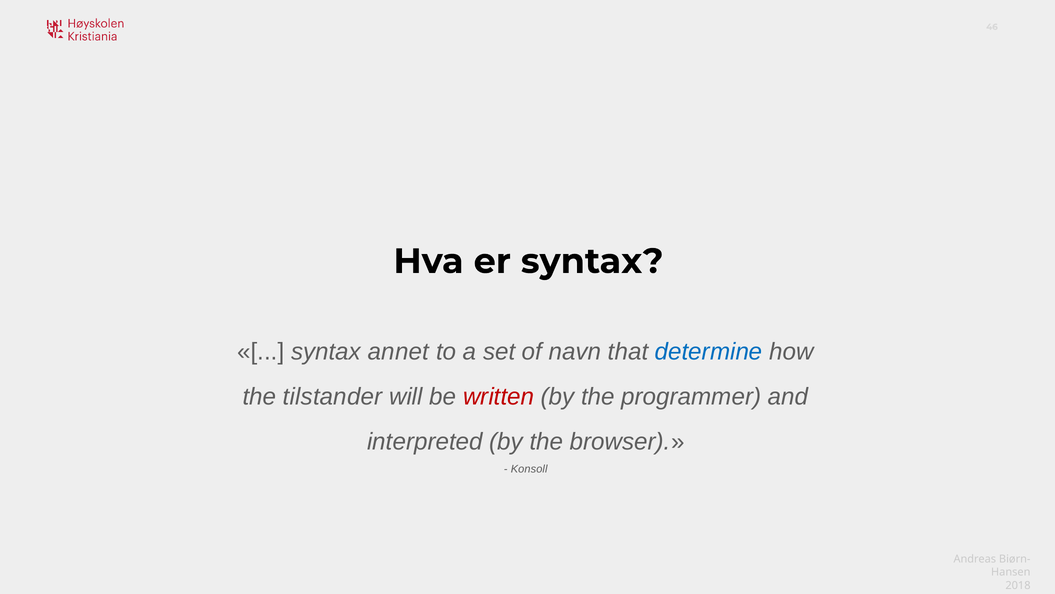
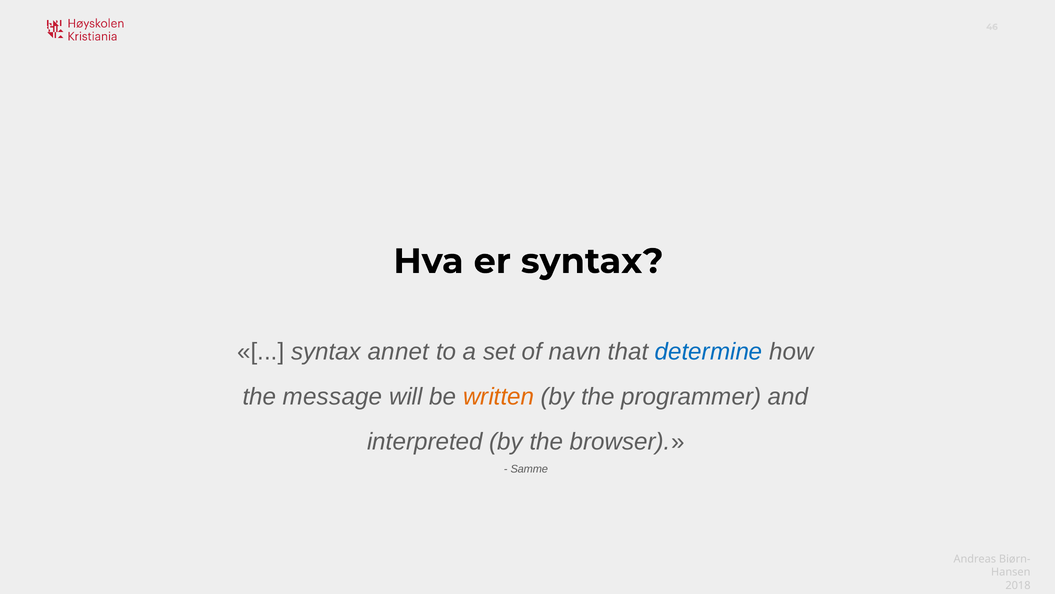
tilstander: tilstander -> message
written colour: red -> orange
Konsoll: Konsoll -> Samme
